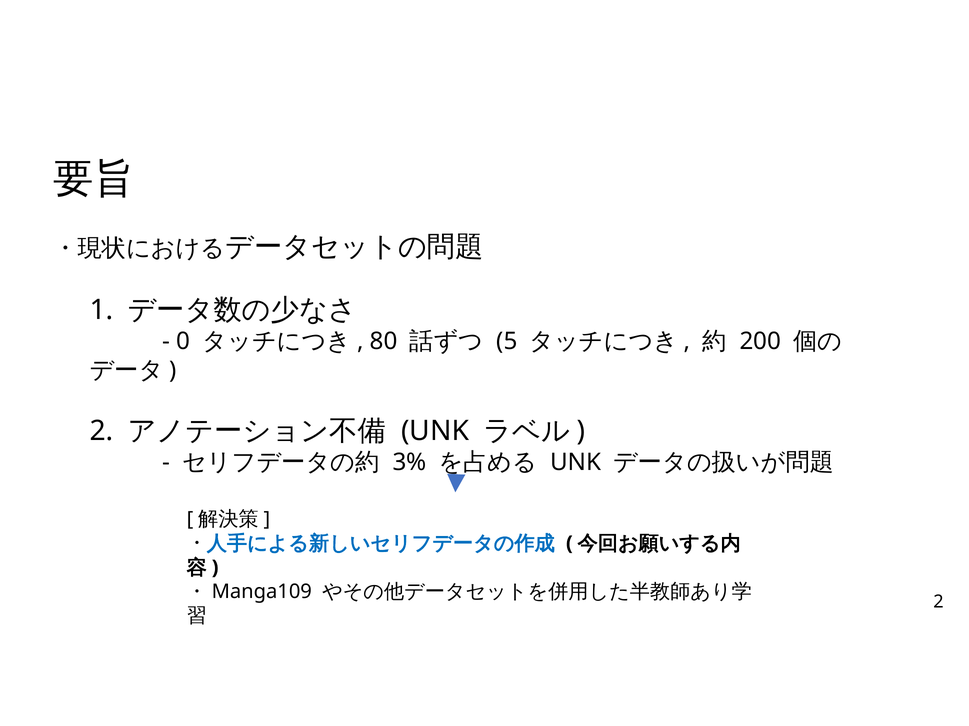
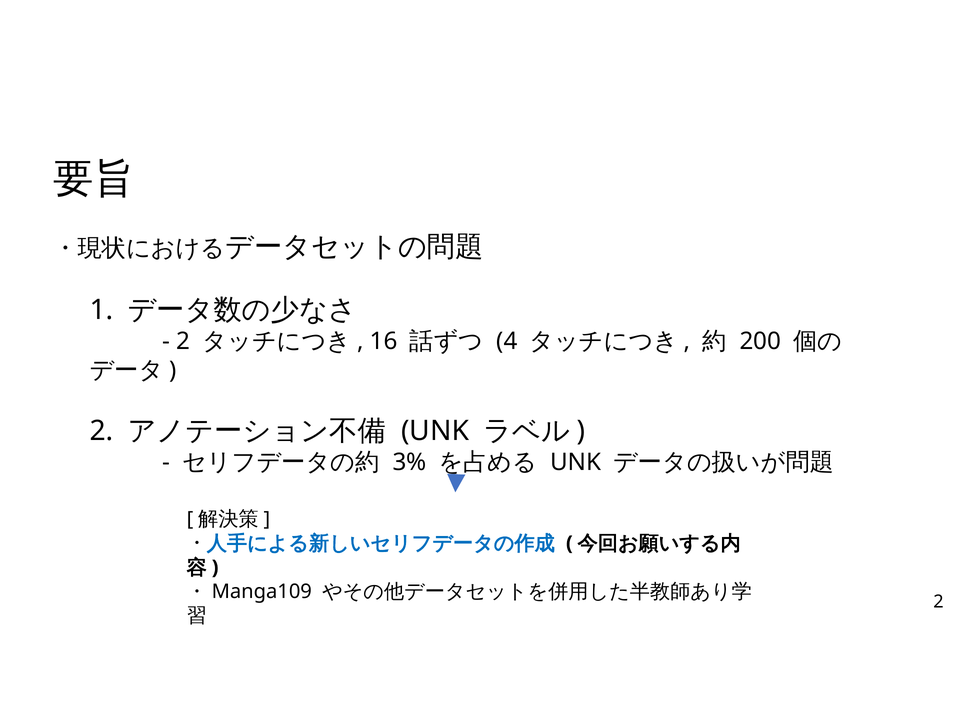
0 at (183, 341): 0 -> 2
80: 80 -> 16
5: 5 -> 4
